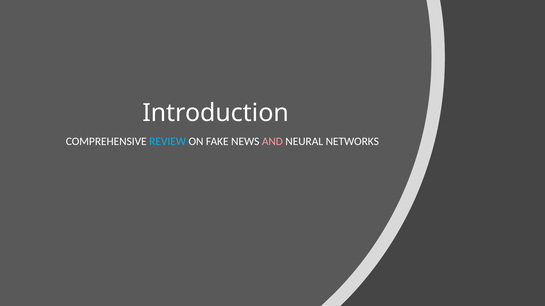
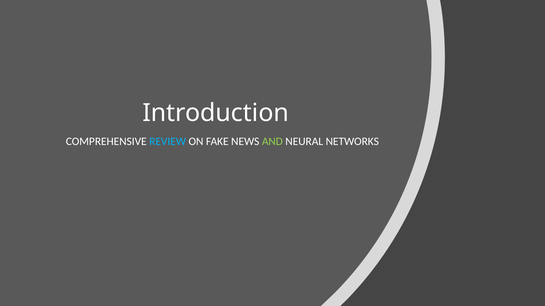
AND colour: pink -> light green
